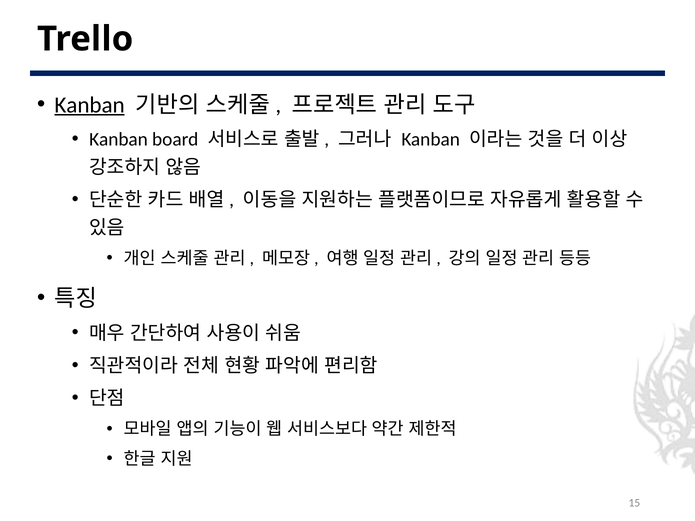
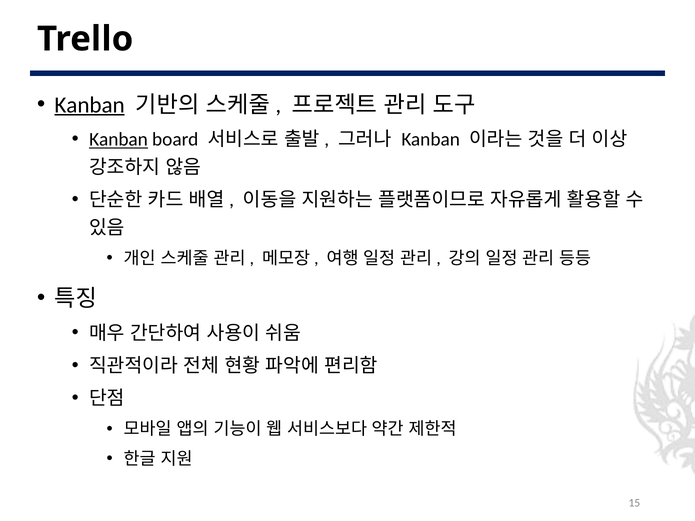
Kanban at (118, 140) underline: none -> present
